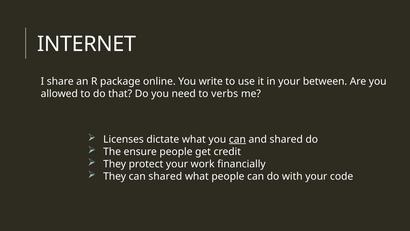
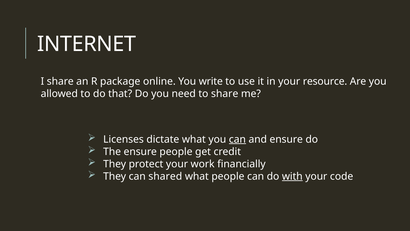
between: between -> resource
to verbs: verbs -> share
and shared: shared -> ensure
with underline: none -> present
